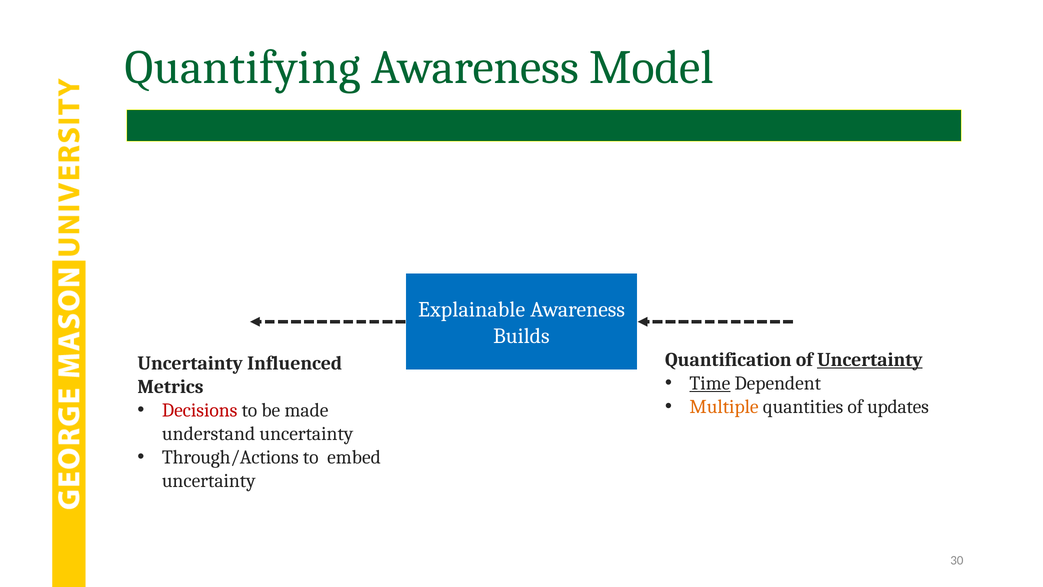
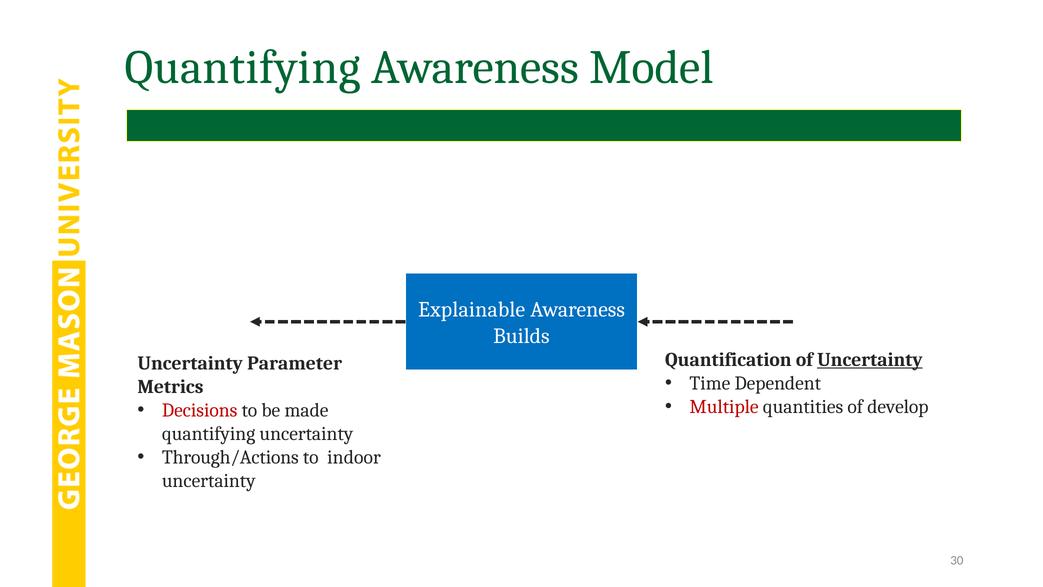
Influenced: Influenced -> Parameter
Time underline: present -> none
Multiple colour: orange -> red
updates: updates -> develop
understand at (209, 434): understand -> quantifying
embed: embed -> indoor
